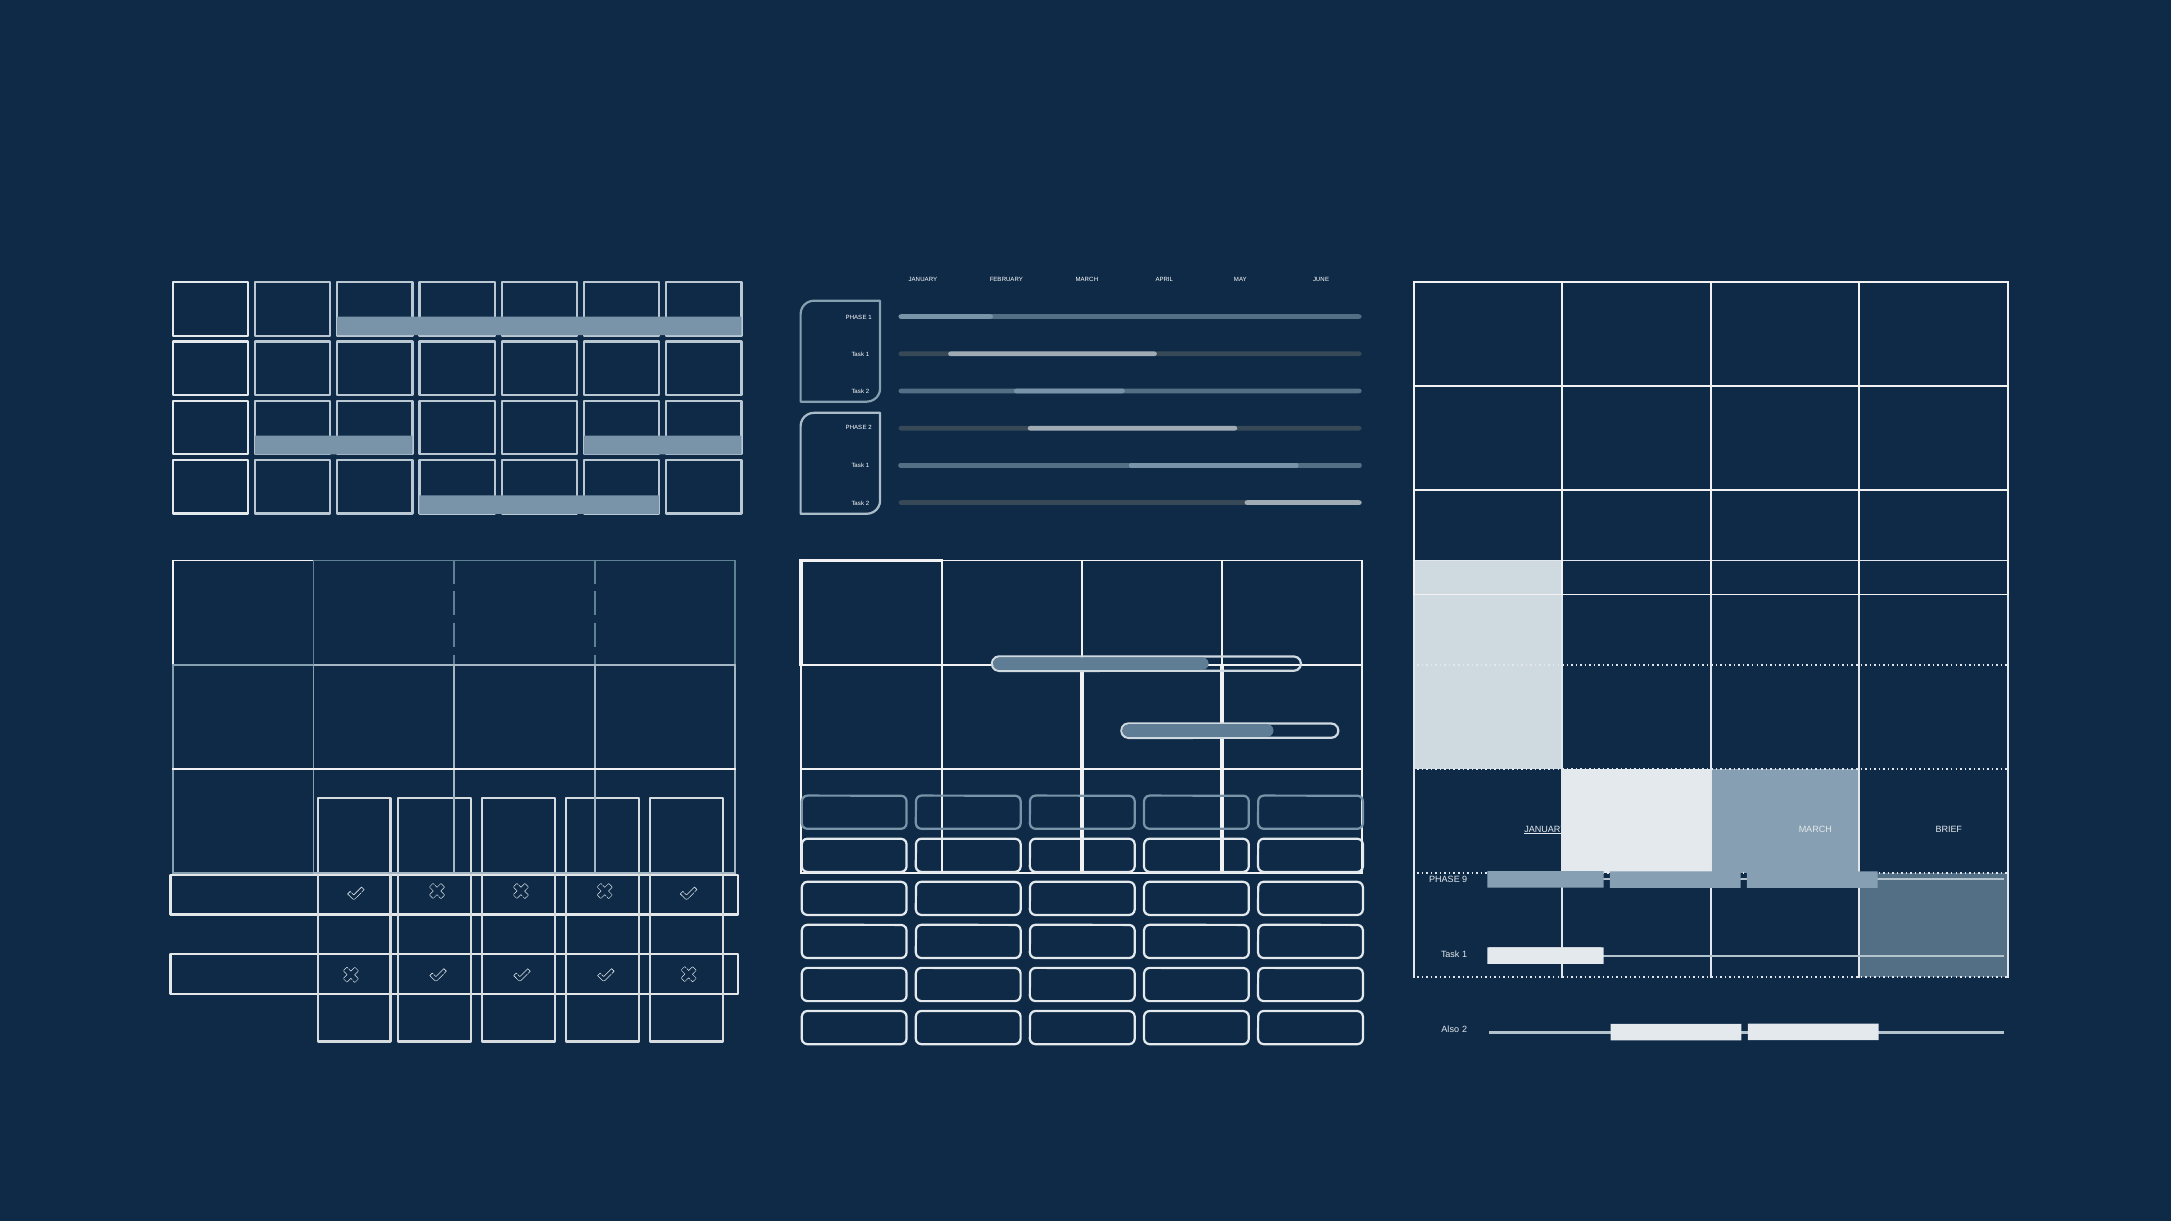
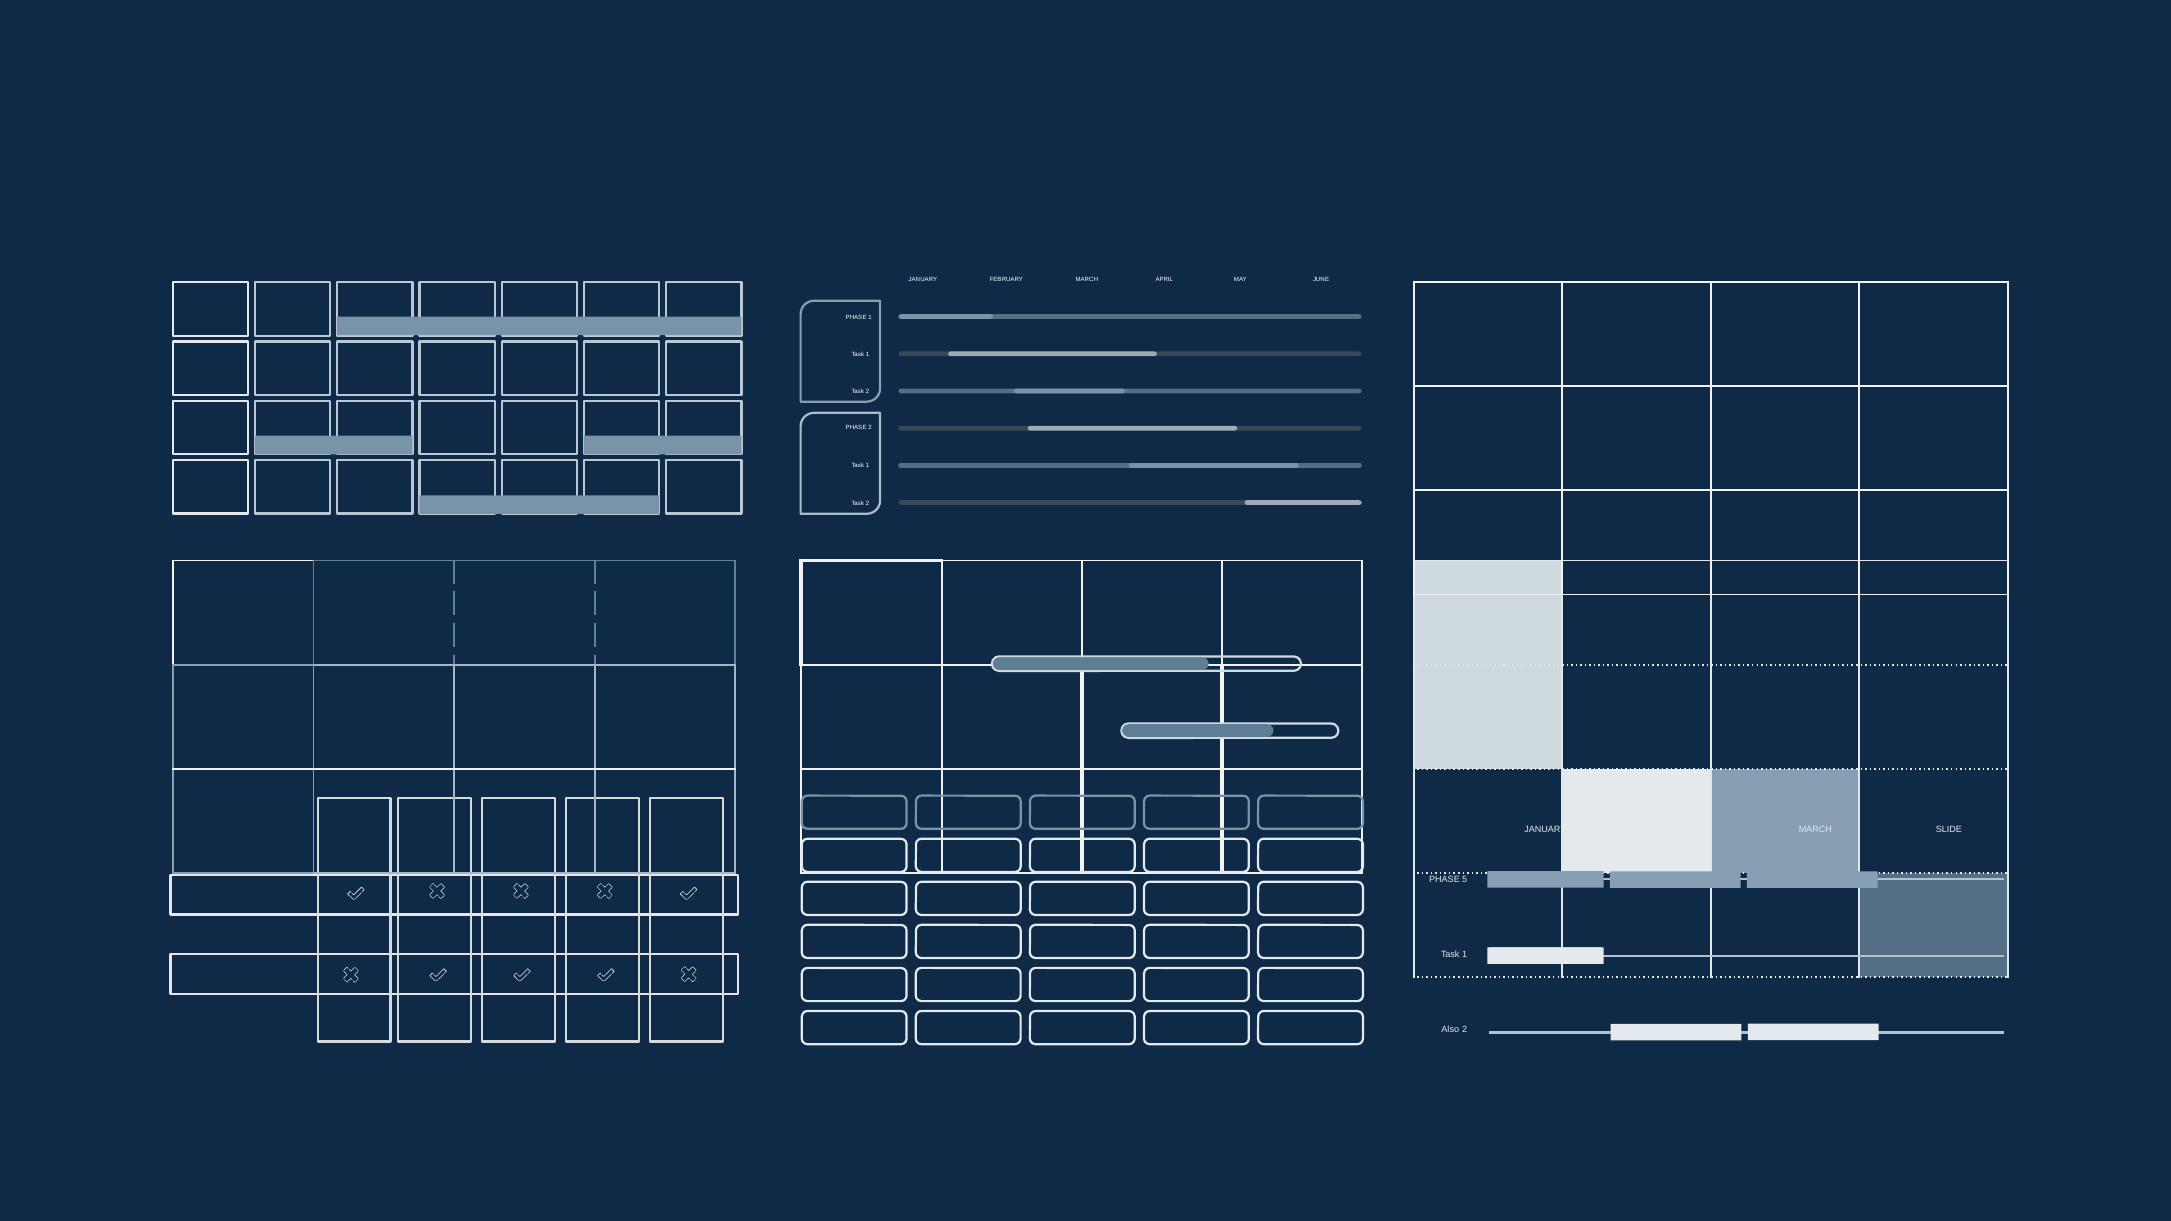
JANUARY at (1545, 830) underline: present -> none
BRIEF: BRIEF -> SLIDE
9: 9 -> 5
